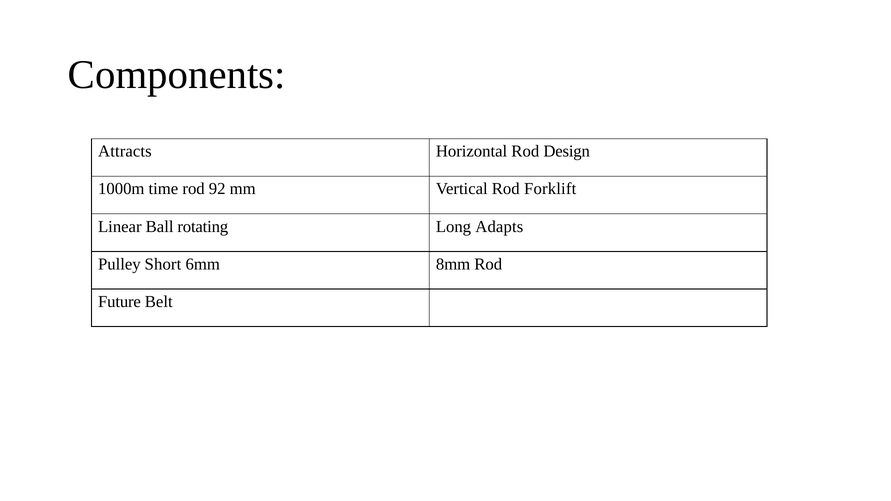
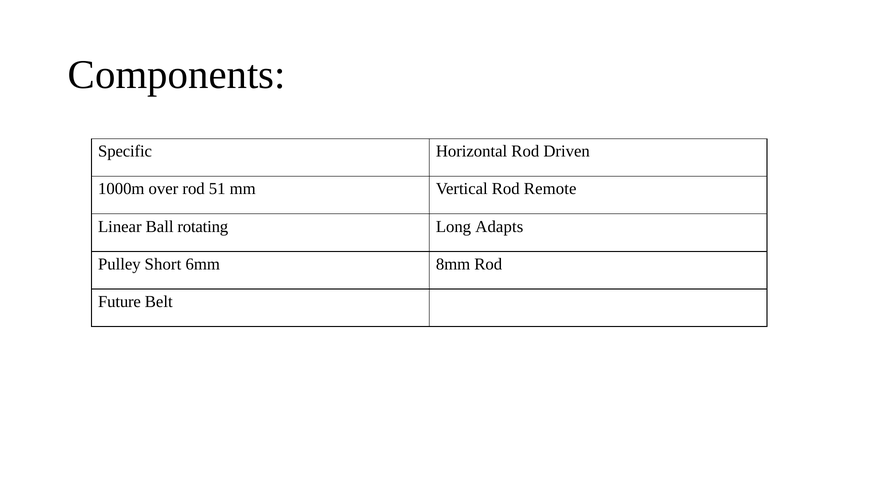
Attracts: Attracts -> Specific
Design: Design -> Driven
time: time -> over
92: 92 -> 51
Forklift: Forklift -> Remote
